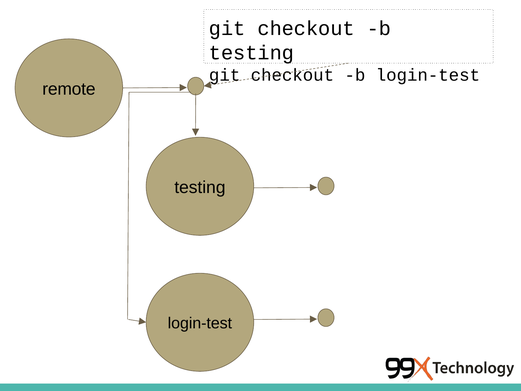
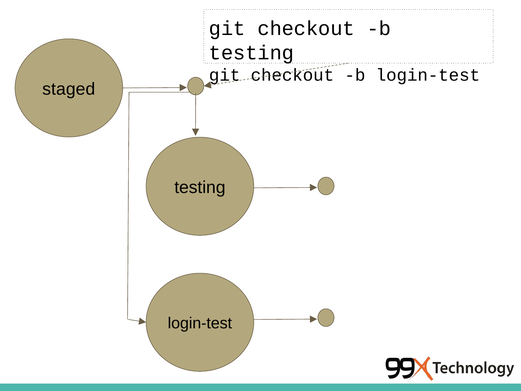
remote: remote -> staged
